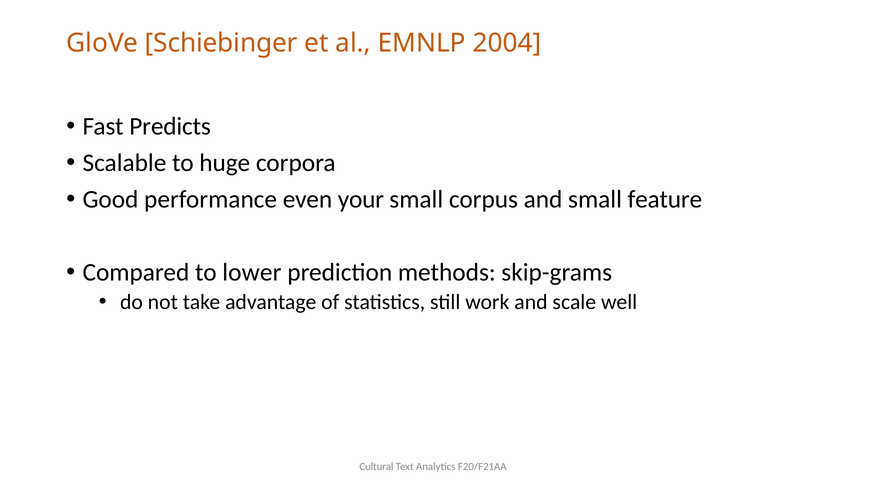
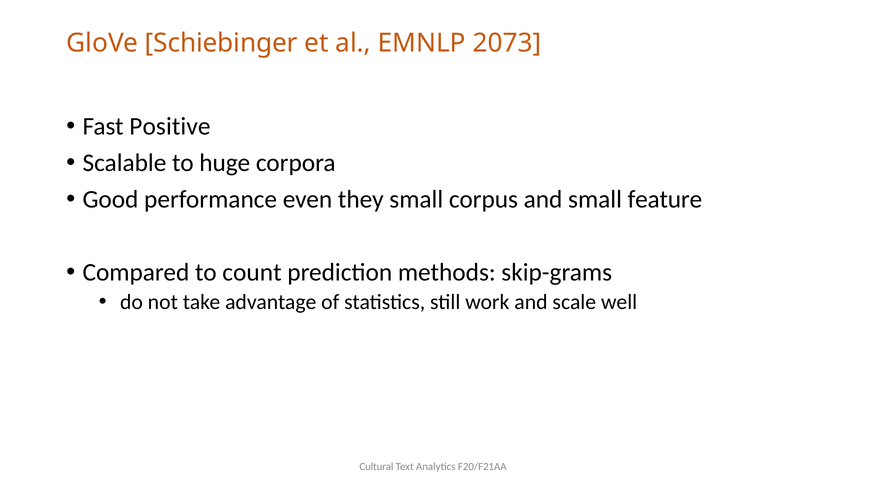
2004: 2004 -> 2073
Predicts: Predicts -> Positive
your: your -> they
lower: lower -> count
